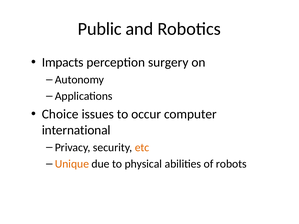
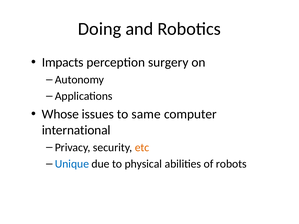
Public: Public -> Doing
Choice: Choice -> Whose
occur: occur -> same
Unique colour: orange -> blue
